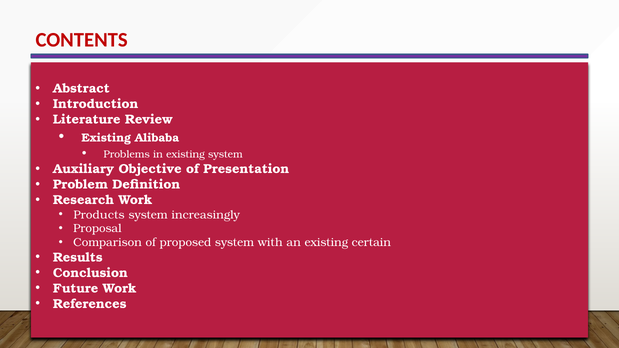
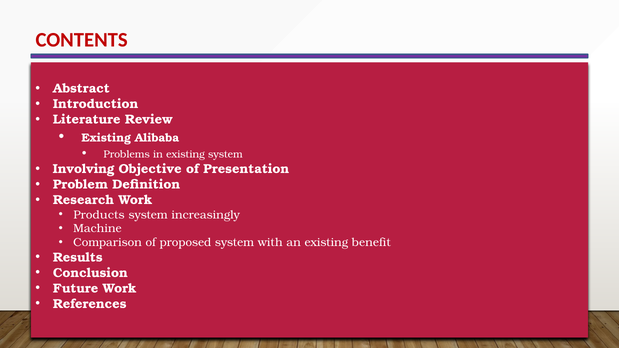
Auxiliary: Auxiliary -> Involving
Proposal: Proposal -> Machine
certain: certain -> benefit
